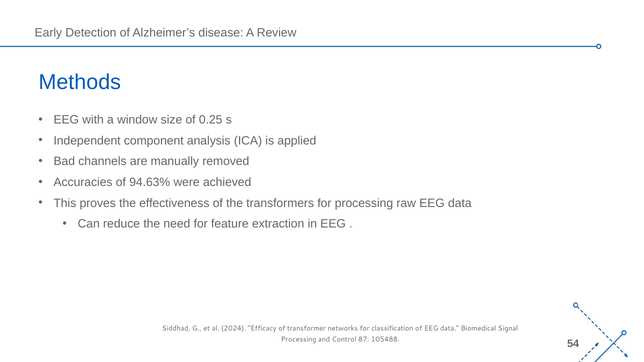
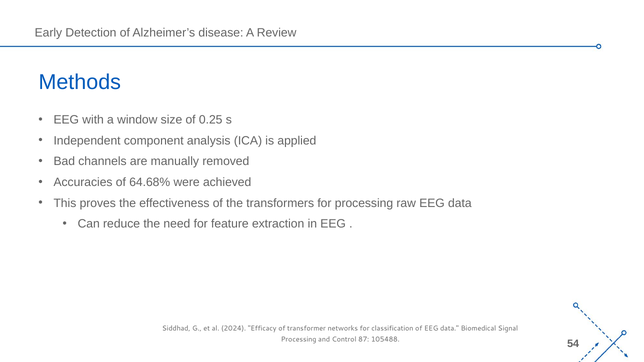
94.63%: 94.63% -> 64.68%
